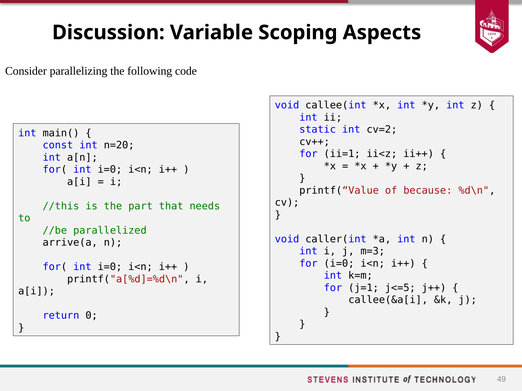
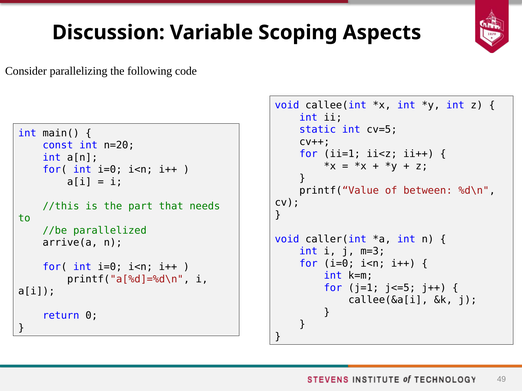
cv=2: cv=2 -> cv=5
because: because -> between
